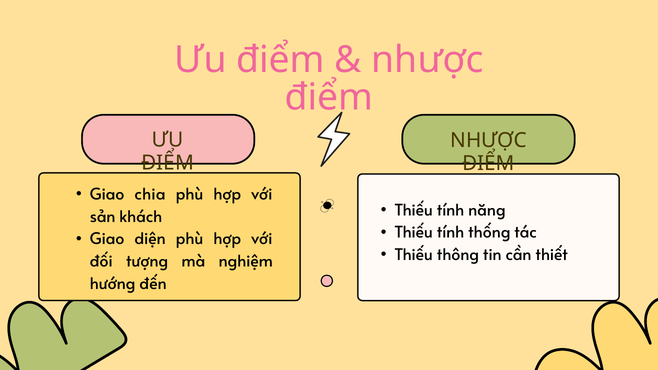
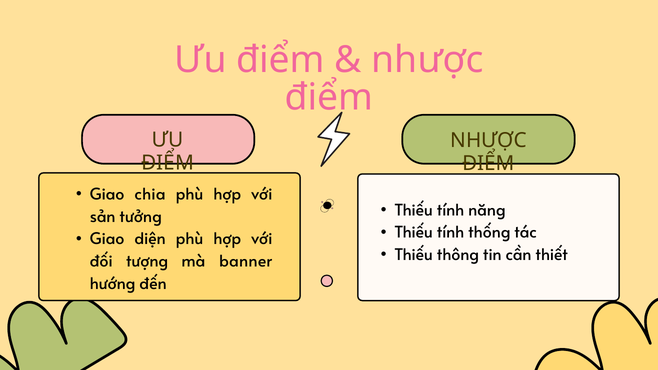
khách: khách -> tưởng
nghiệm: nghiệm -> banner
